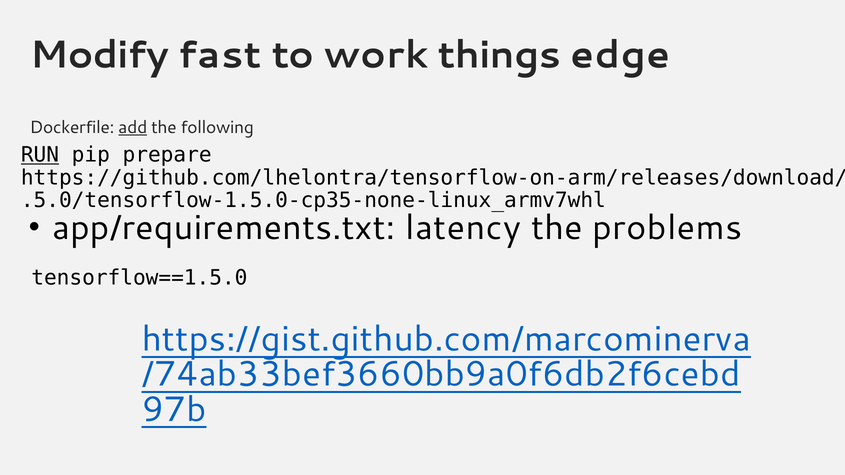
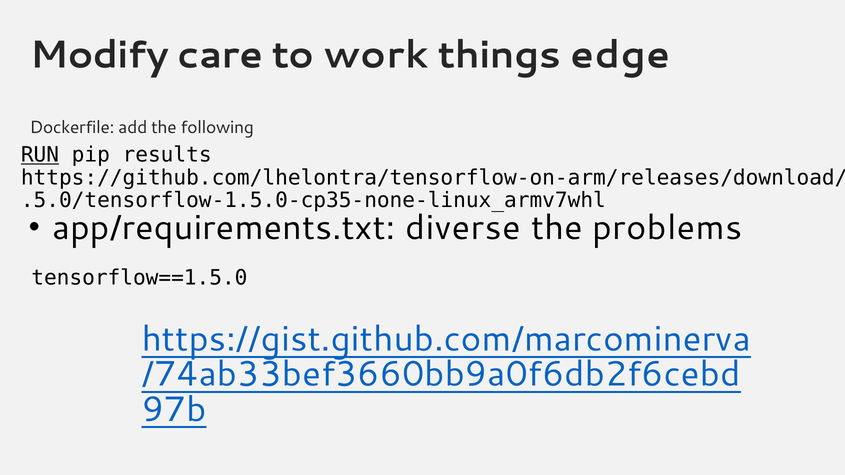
fast: fast -> care
add underline: present -> none
prepare: prepare -> results
latency: latency -> diverse
